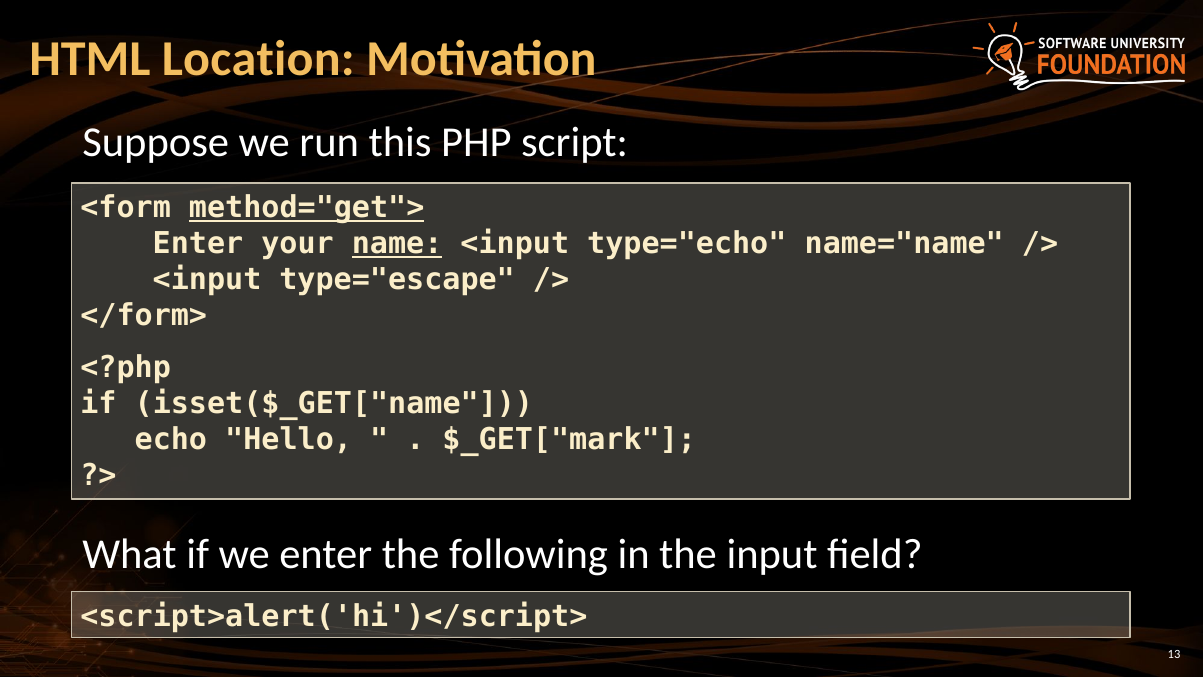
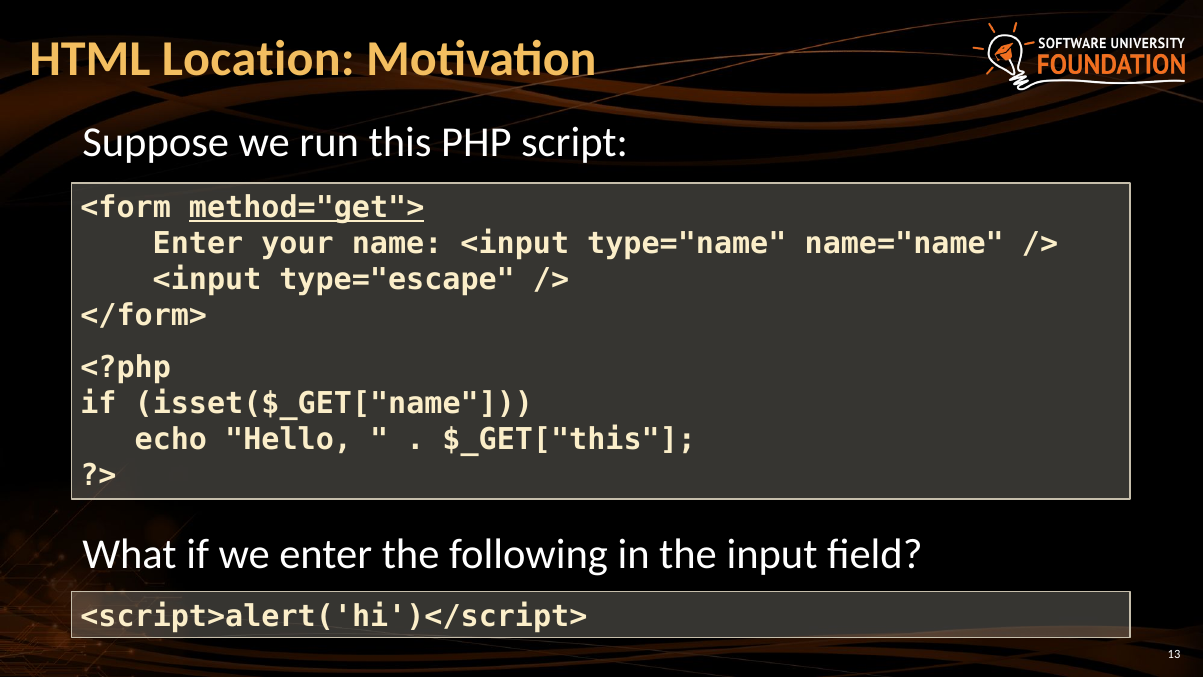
name underline: present -> none
type="echo: type="echo -> type="name
$_GET["mark: $_GET["mark -> $_GET["this
